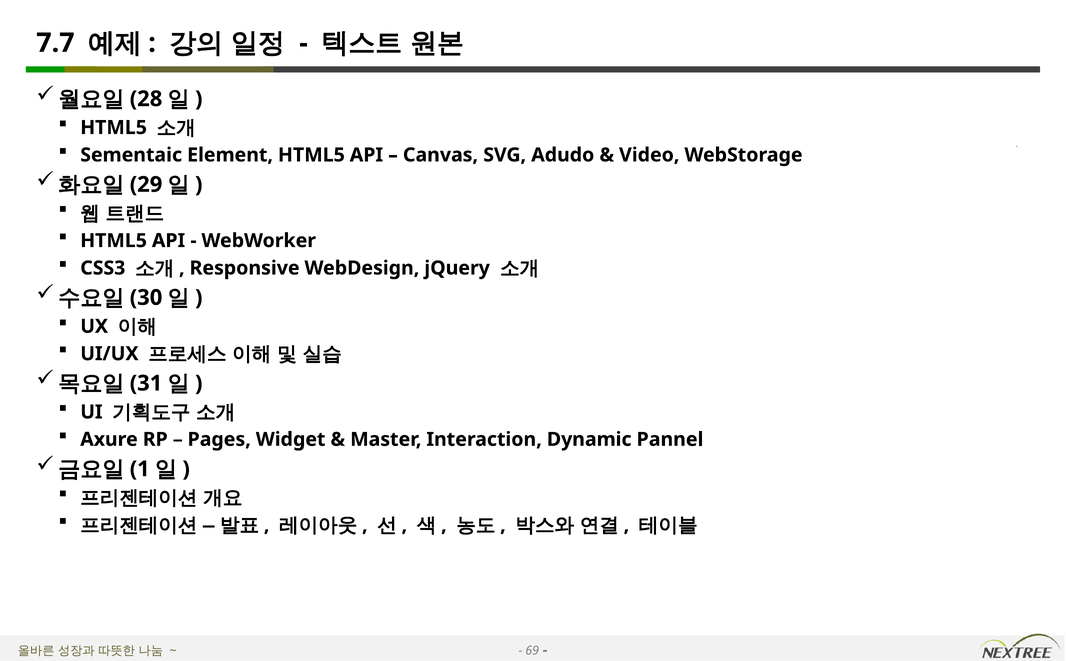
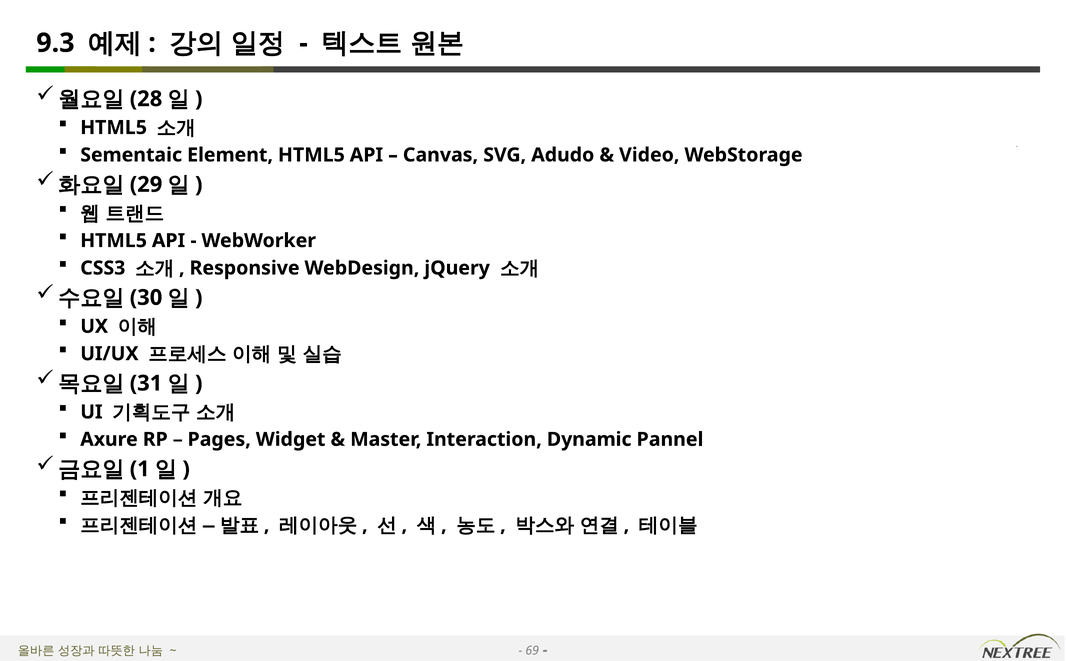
7.7: 7.7 -> 9.3
